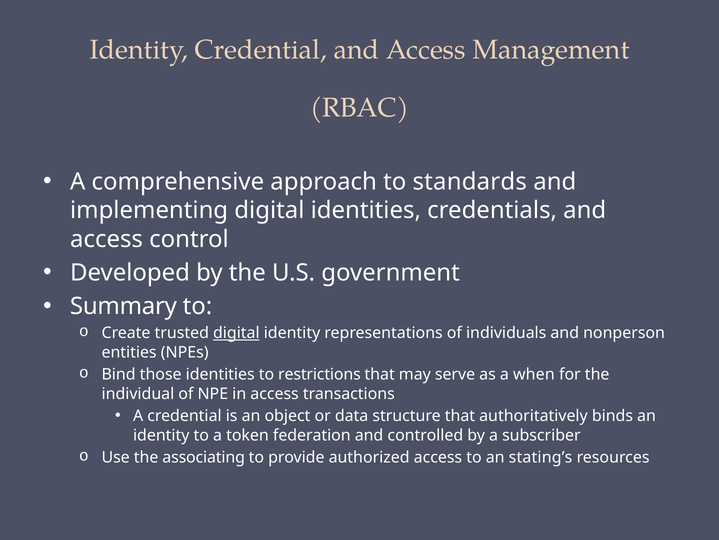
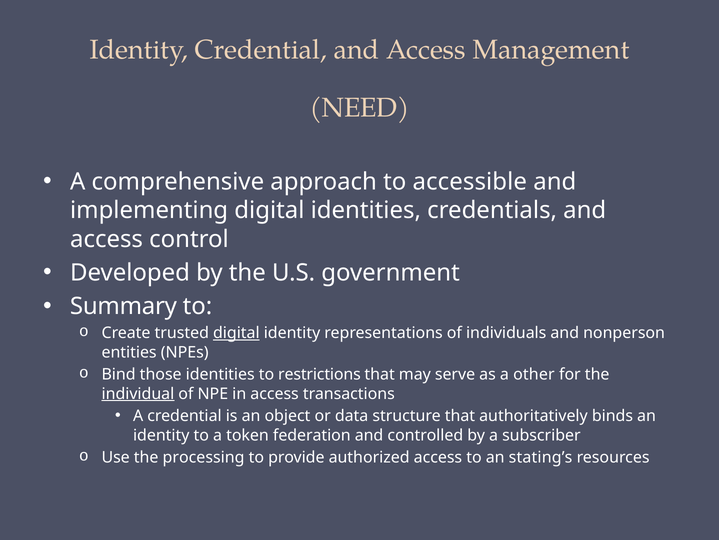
RBAC: RBAC -> NEED
standards: standards -> accessible
when: when -> other
individual underline: none -> present
associating: associating -> processing
